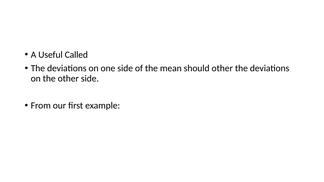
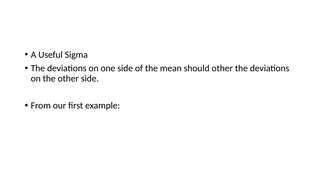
Called: Called -> Sigma
